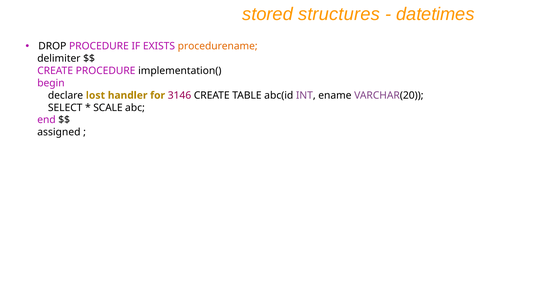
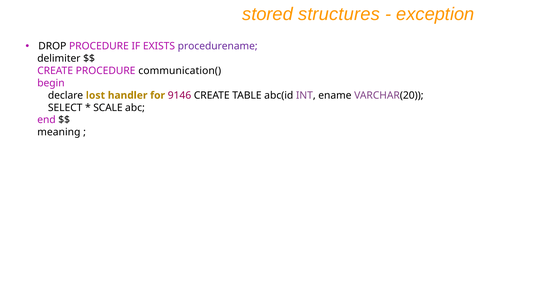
datetimes: datetimes -> exception
procedurename colour: orange -> purple
implementation(: implementation( -> communication(
3146: 3146 -> 9146
assigned: assigned -> meaning
